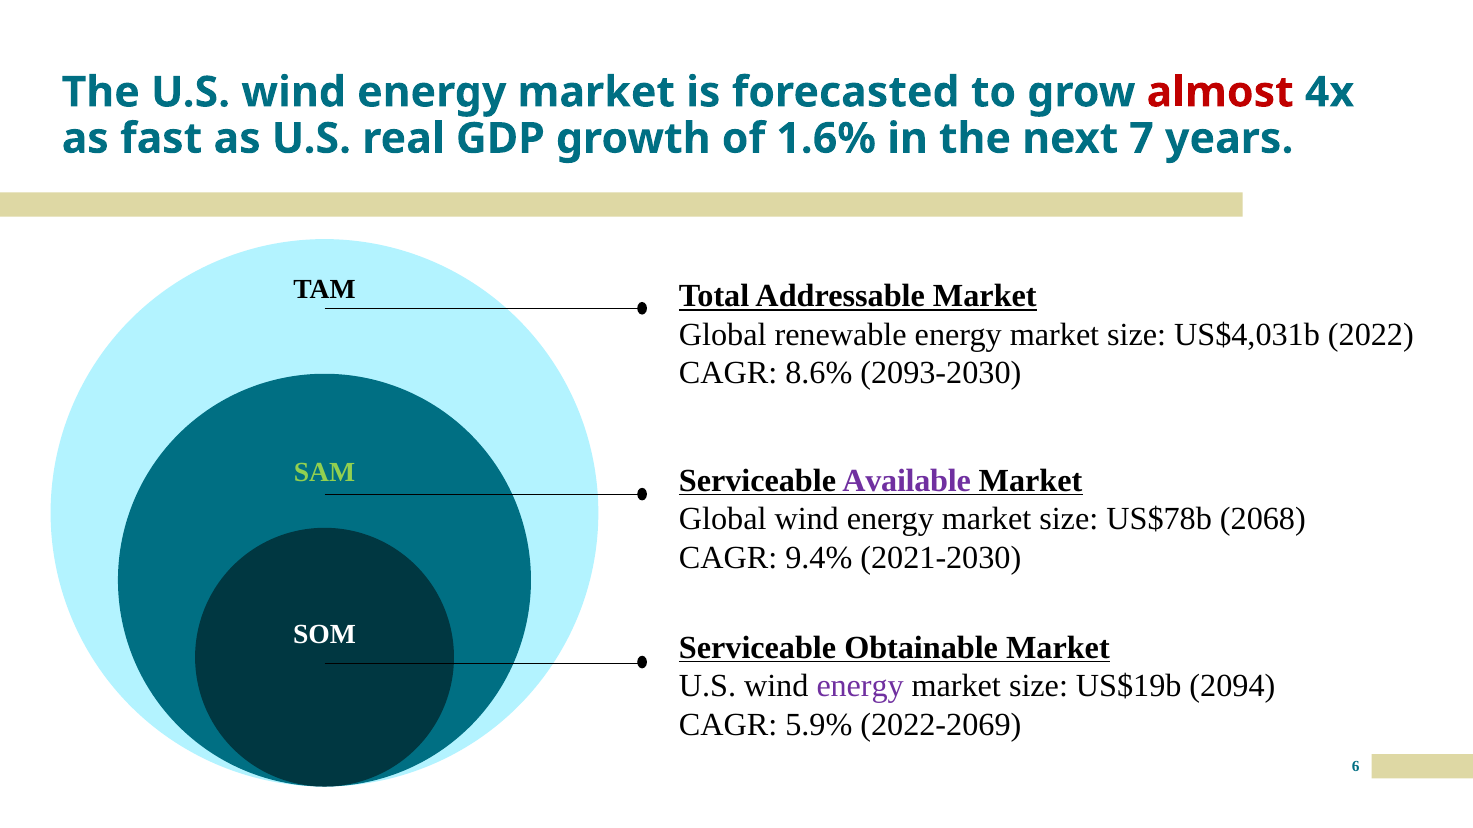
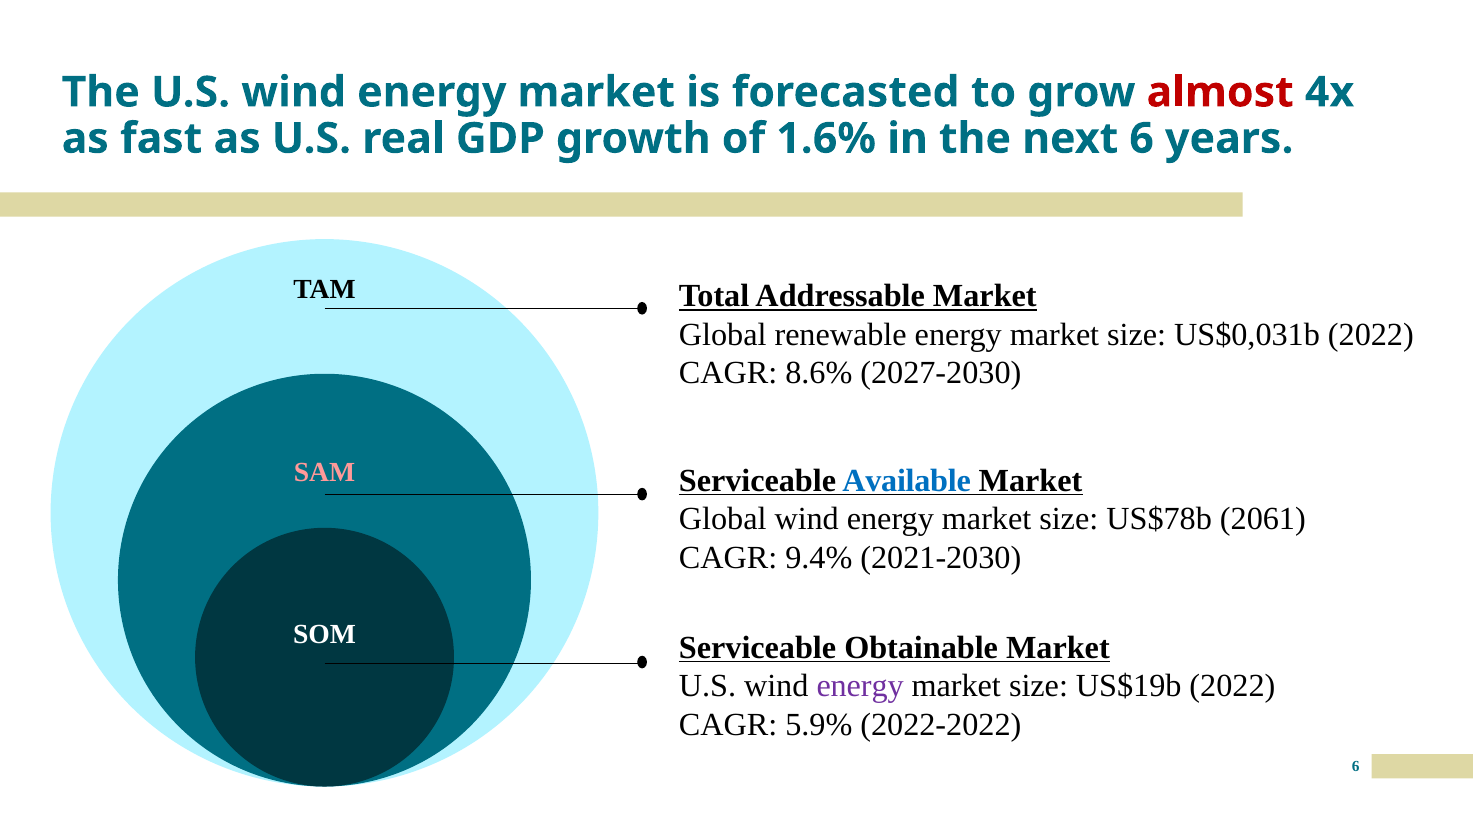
next 7: 7 -> 6
US$4,031b: US$4,031b -> US$0,031b
2093-2030: 2093-2030 -> 2027-2030
SAM colour: light green -> pink
Available colour: purple -> blue
2068: 2068 -> 2061
US$19b 2094: 2094 -> 2022
2022-2069: 2022-2069 -> 2022-2022
